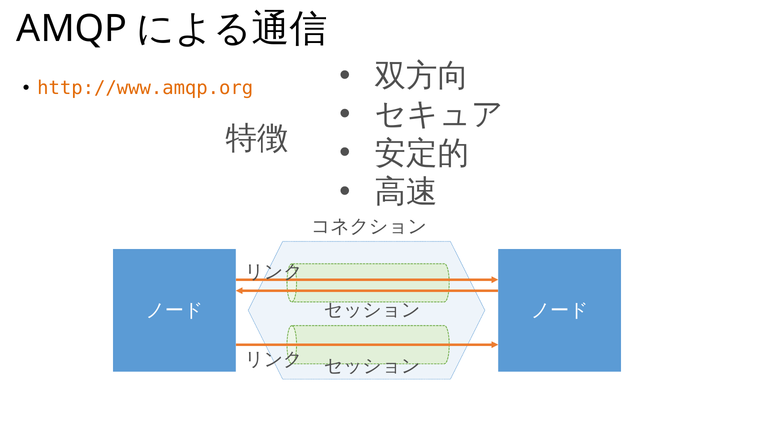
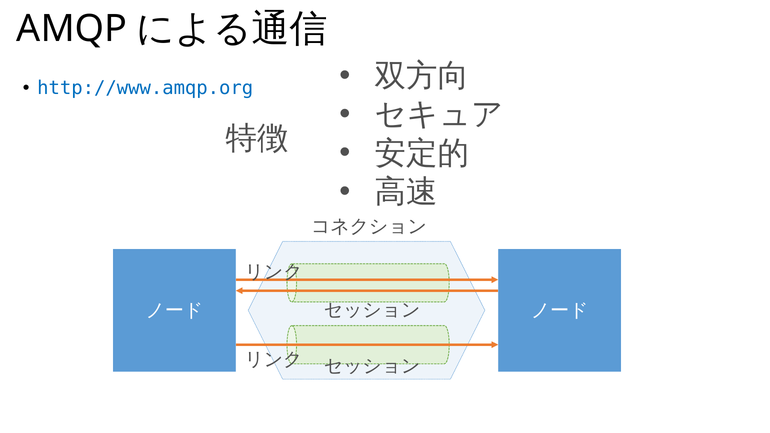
http://www.amqp.org colour: orange -> blue
